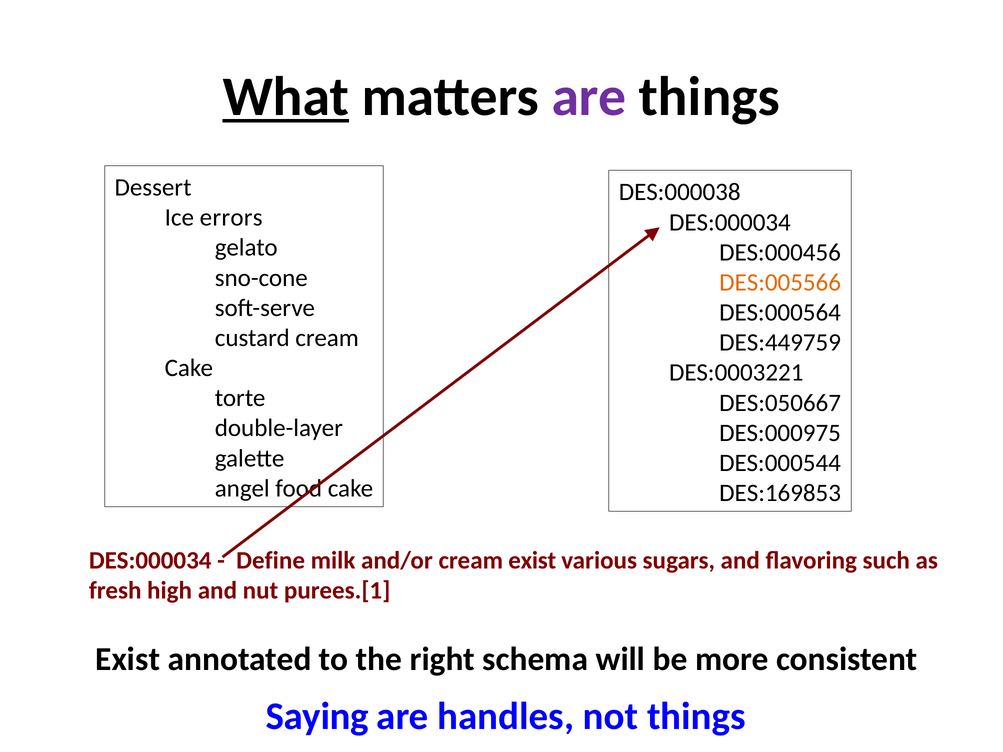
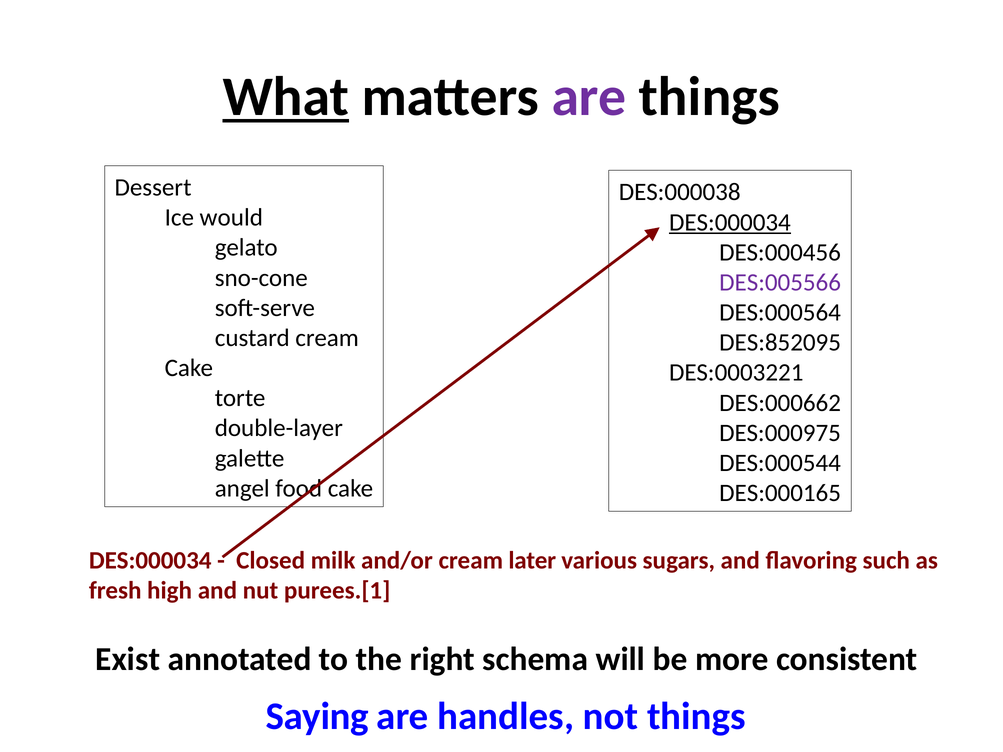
errors: errors -> would
DES:000034 at (730, 222) underline: none -> present
DES:005566 colour: orange -> purple
DES:449759: DES:449759 -> DES:852095
DES:050667: DES:050667 -> DES:000662
DES:169853: DES:169853 -> DES:000165
Define: Define -> Closed
cream exist: exist -> later
